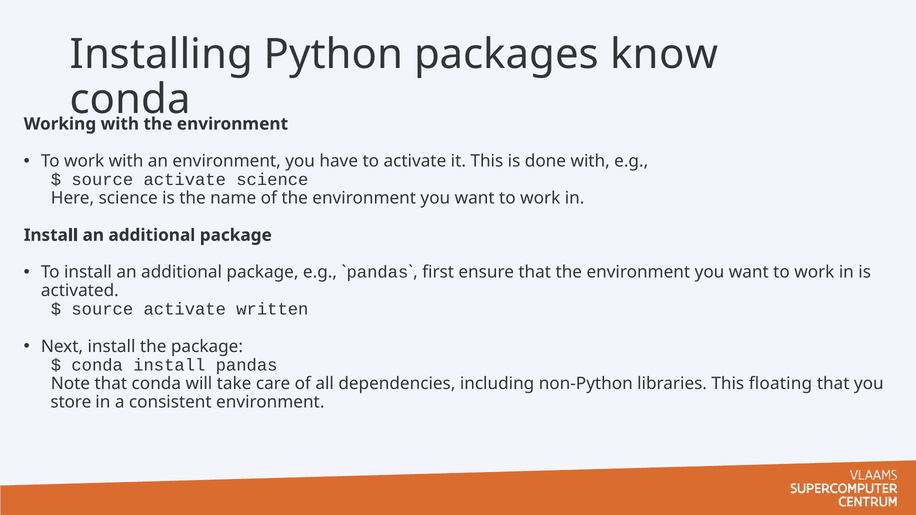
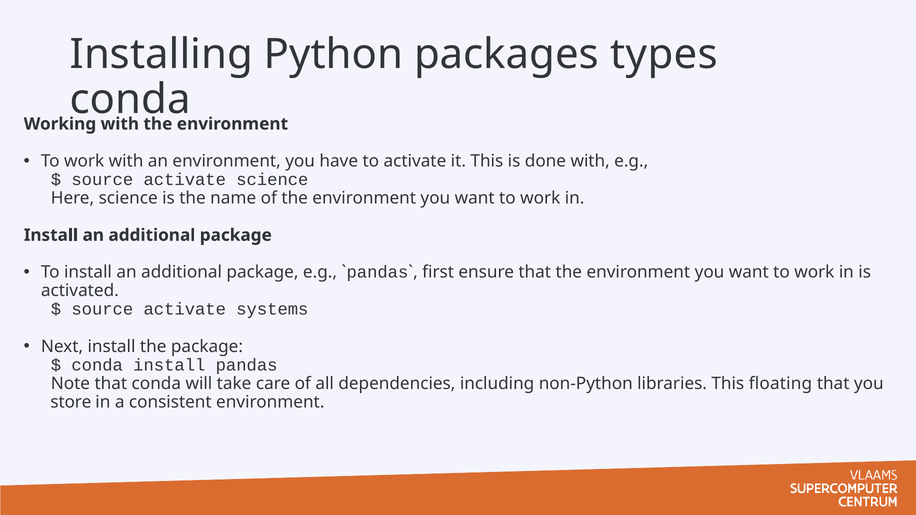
know: know -> types
written: written -> systems
